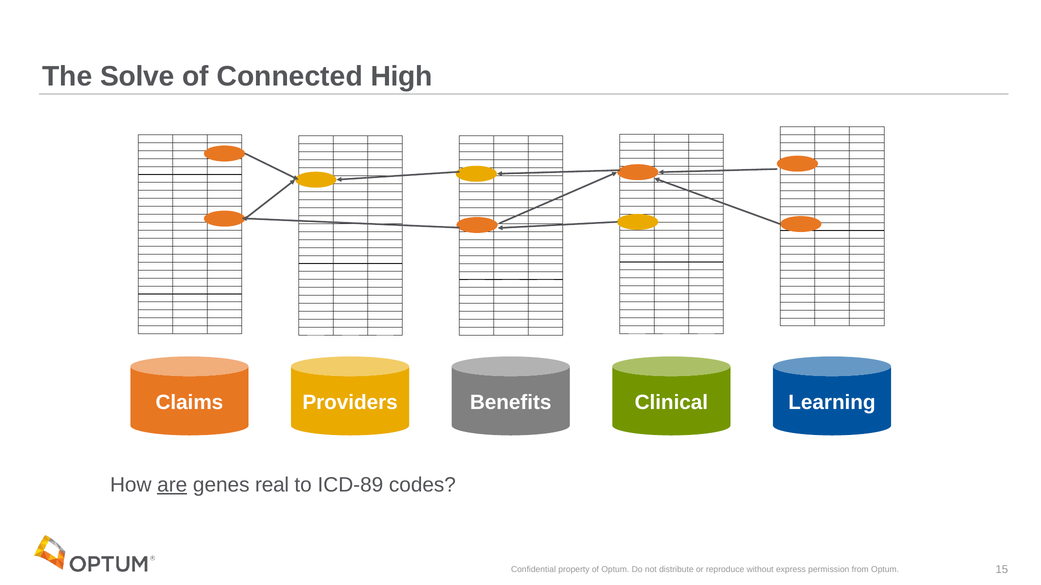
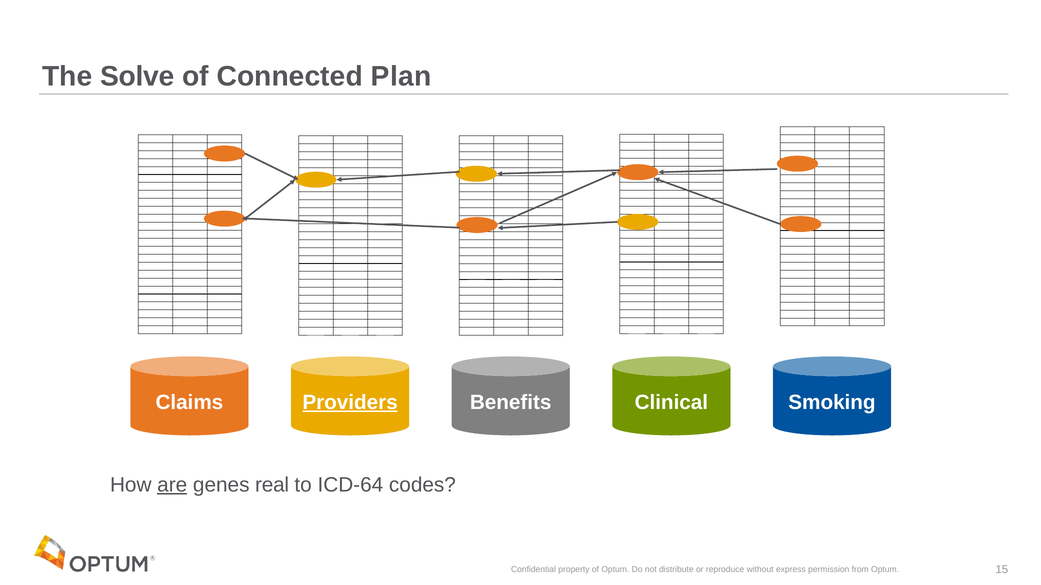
High: High -> Plan
Providers underline: none -> present
Learning: Learning -> Smoking
ICD-89: ICD-89 -> ICD-64
